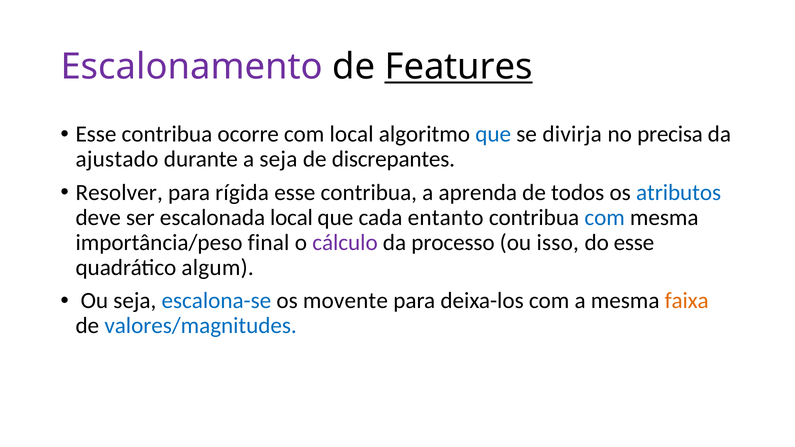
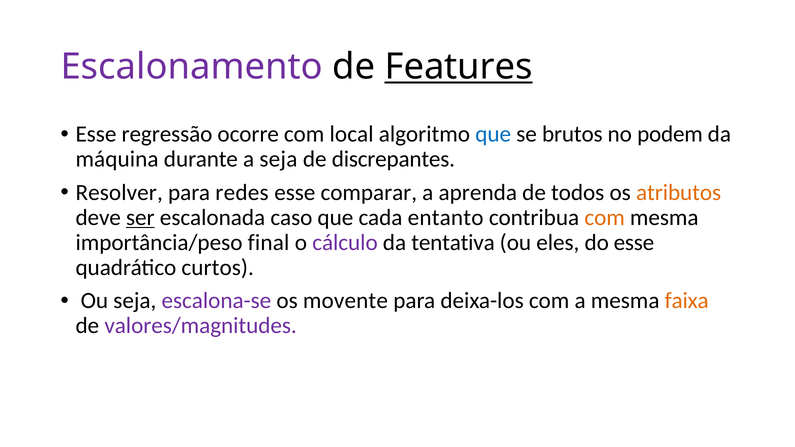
contribua at (167, 134): contribua -> regressão
divirja: divirja -> brutos
precisa: precisa -> podem
ajustado: ajustado -> máquina
rígida: rígida -> redes
contribua at (369, 193): contribua -> comparar
atributos colour: blue -> orange
ser underline: none -> present
escalonada local: local -> caso
com at (605, 218) colour: blue -> orange
processo: processo -> tentativa
isso: isso -> eles
algum: algum -> curtos
escalona-se colour: blue -> purple
valores/magnitudes colour: blue -> purple
